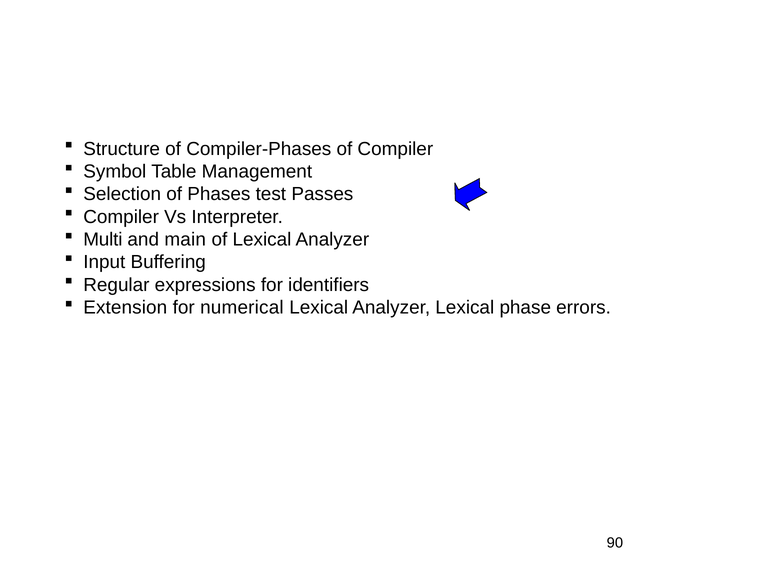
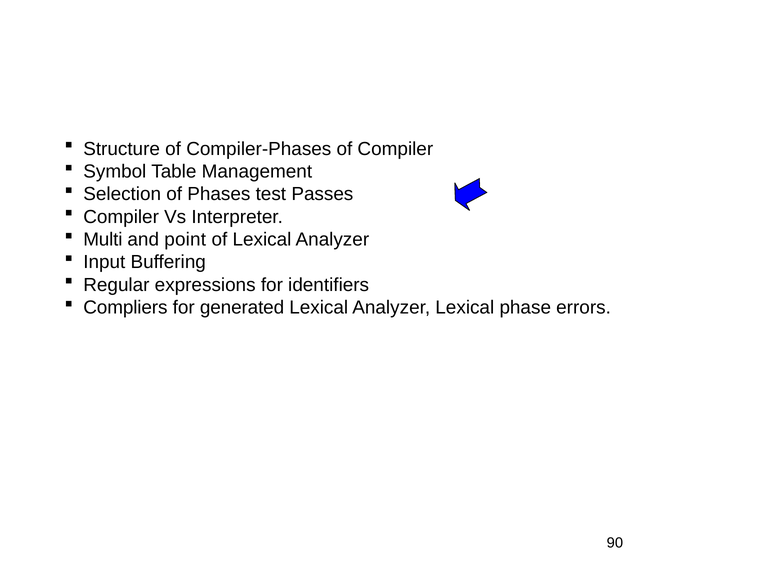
main: main -> point
Extension: Extension -> Compliers
numerical: numerical -> generated
